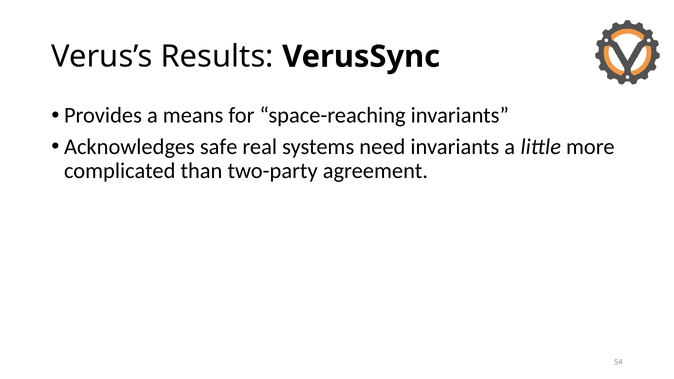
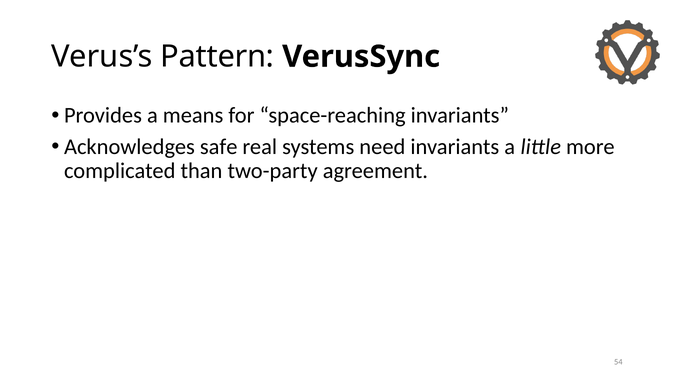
Results: Results -> Pattern
